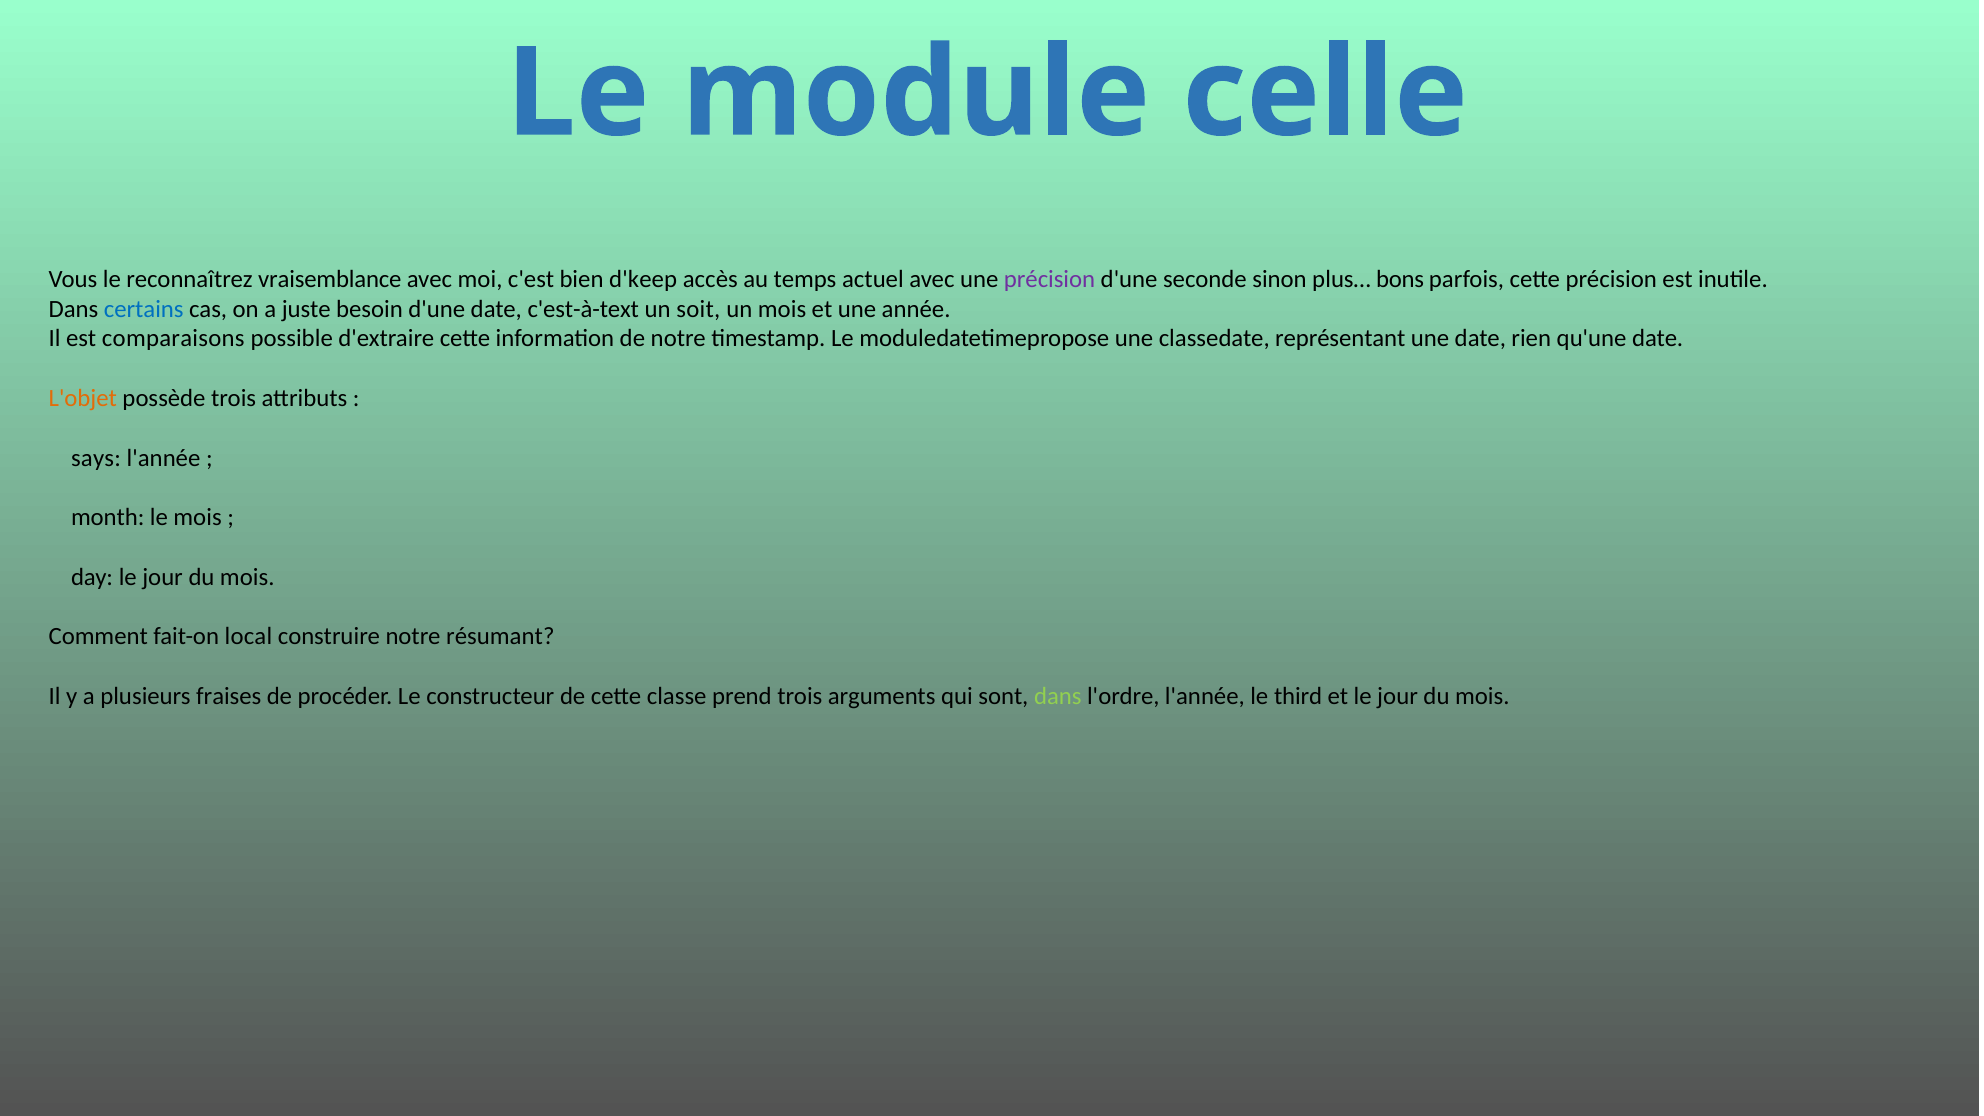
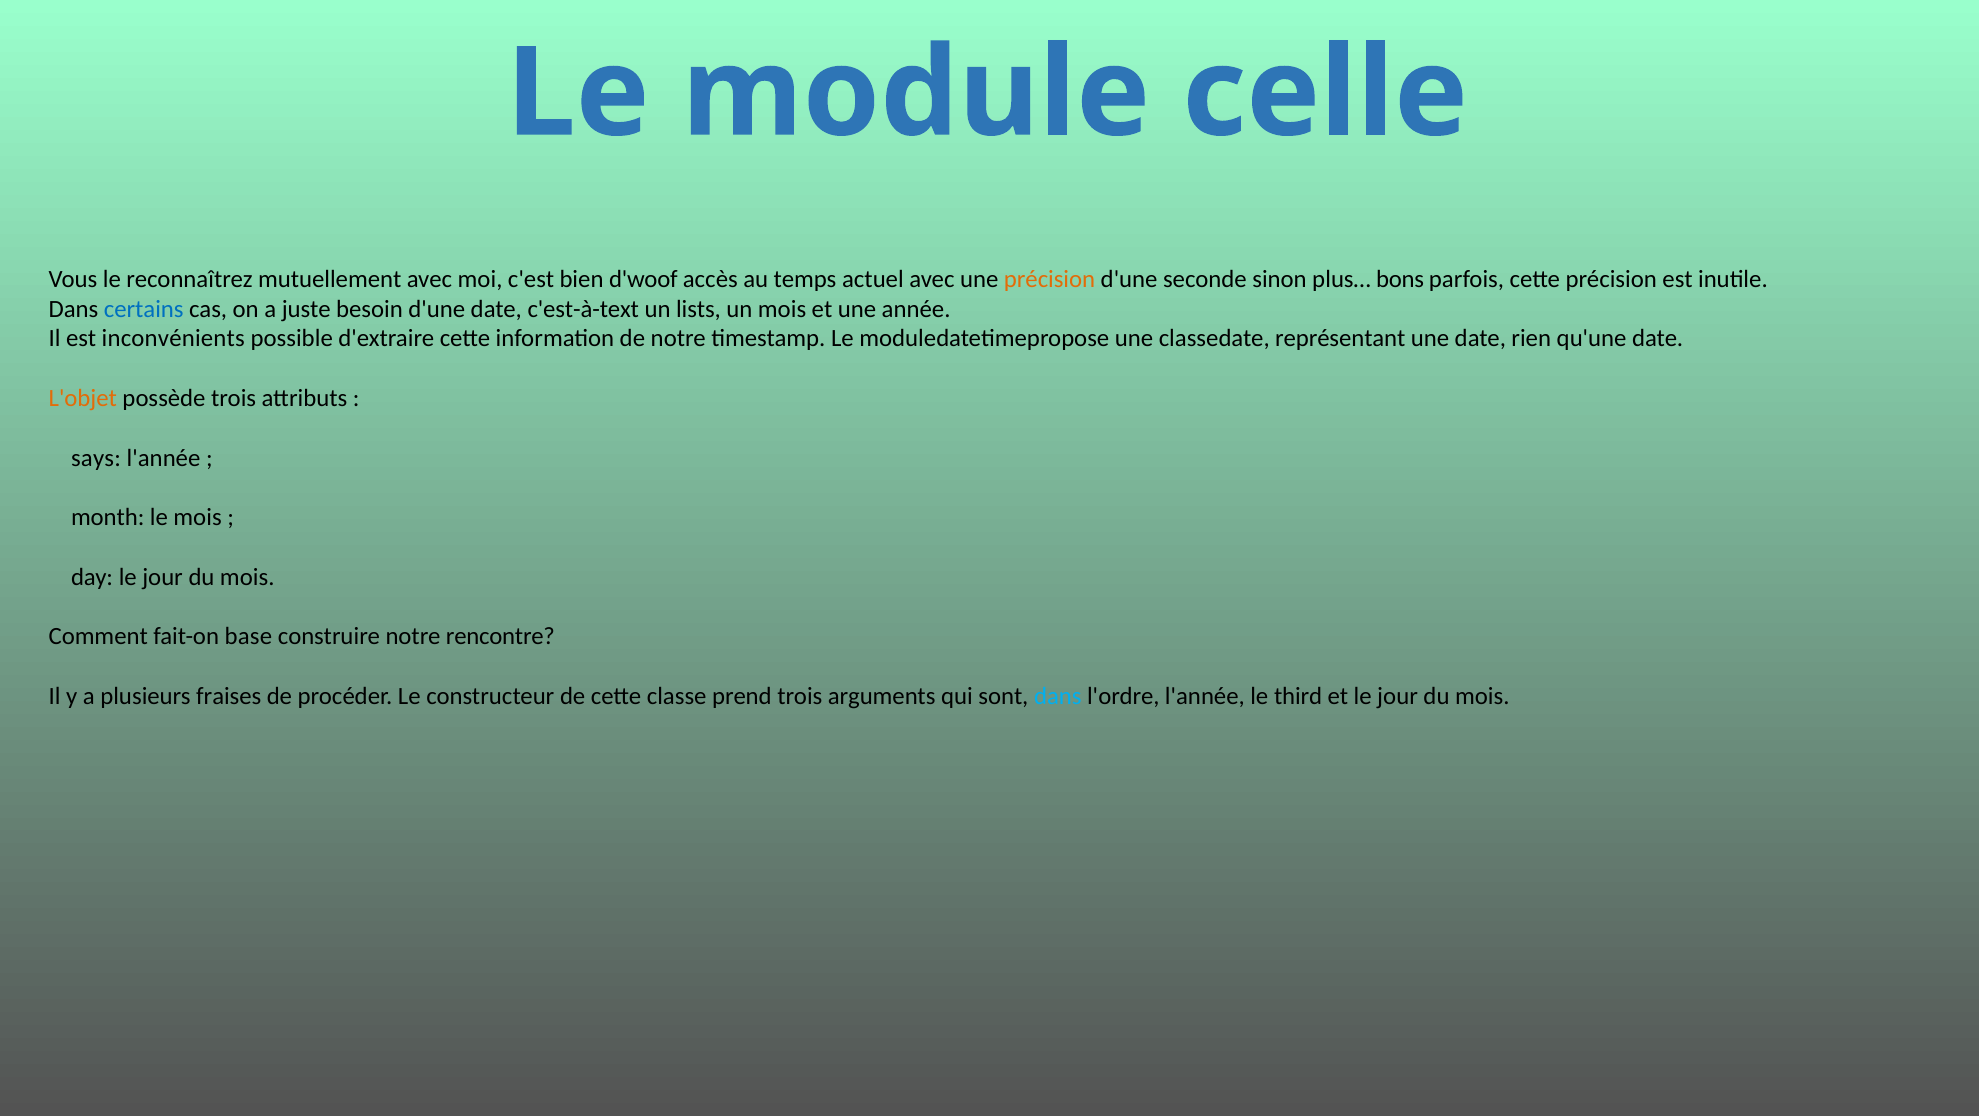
vraisemblance: vraisemblance -> mutuellement
d'keep: d'keep -> d'woof
précision at (1050, 279) colour: purple -> orange
soit: soit -> lists
comparaisons: comparaisons -> inconvénients
local: local -> base
résumant: résumant -> rencontre
dans at (1058, 696) colour: light green -> light blue
